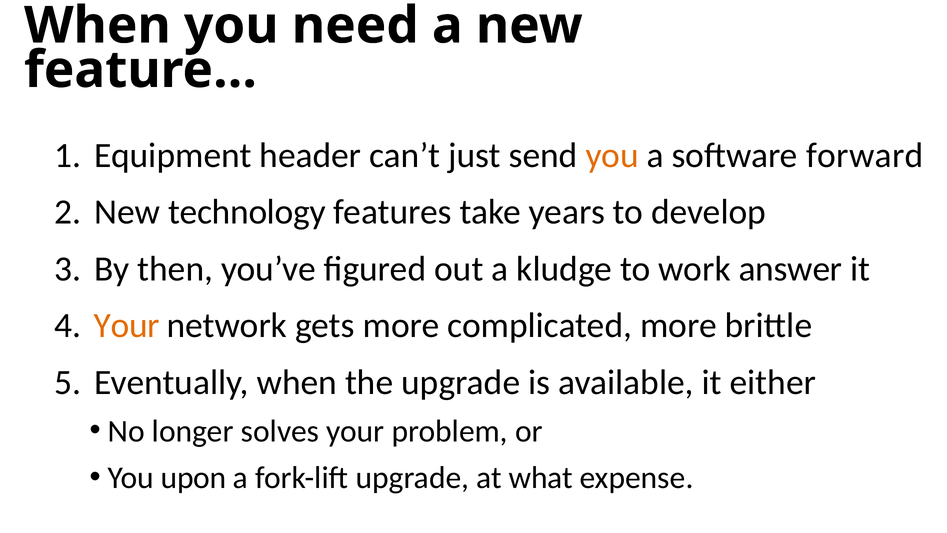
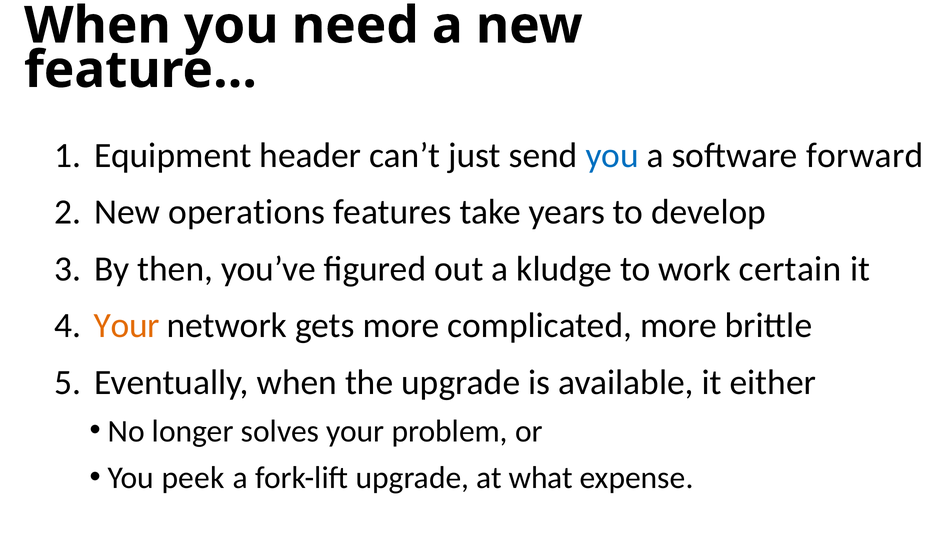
you at (612, 155) colour: orange -> blue
technology: technology -> operations
answer: answer -> certain
upon: upon -> peek
